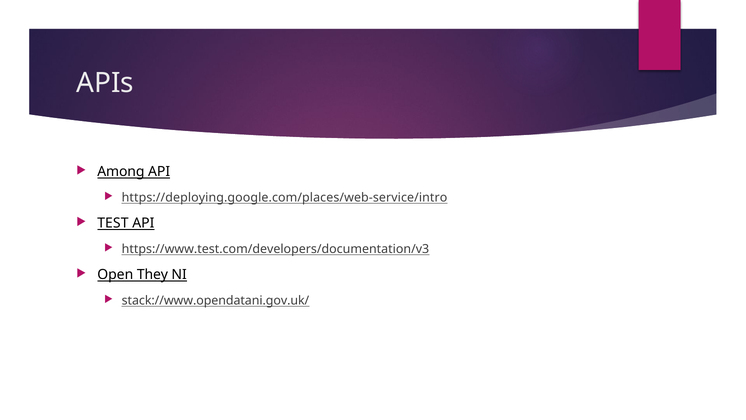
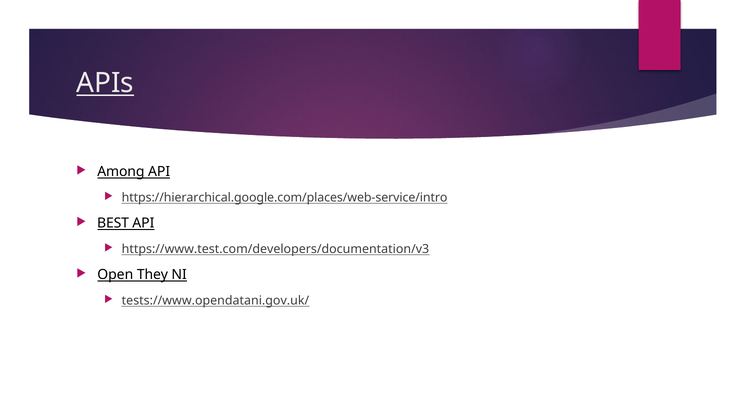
APIs underline: none -> present
https://deploying.google.com/places/web-service/intro: https://deploying.google.com/places/web-service/intro -> https://hierarchical.google.com/places/web-service/intro
TEST: TEST -> BEST
stack://www.opendatani.gov.uk/: stack://www.opendatani.gov.uk/ -> tests://www.opendatani.gov.uk/
